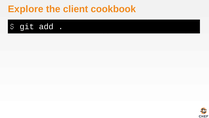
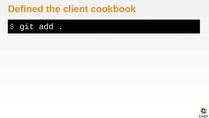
Explore: Explore -> Defined
